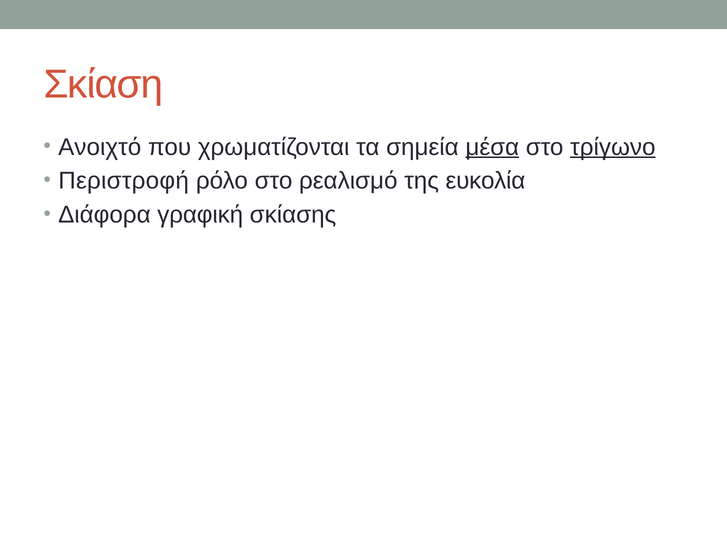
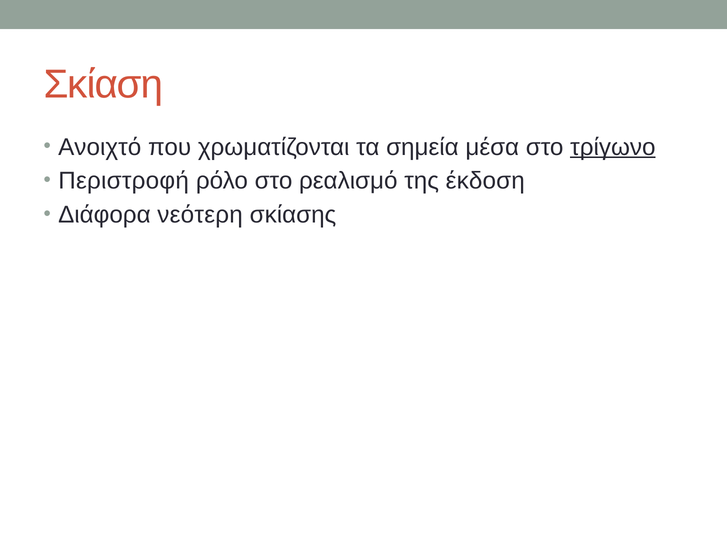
μέσα underline: present -> none
ευκολία: ευκολία -> έκδοση
γραφική: γραφική -> νεότερη
